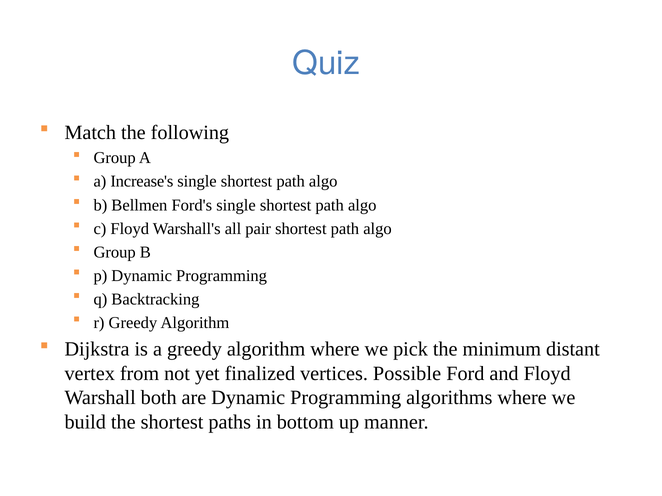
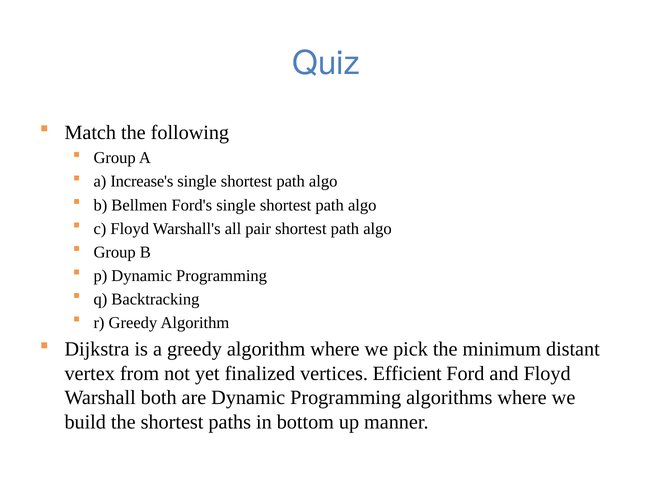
Possible: Possible -> Efficient
